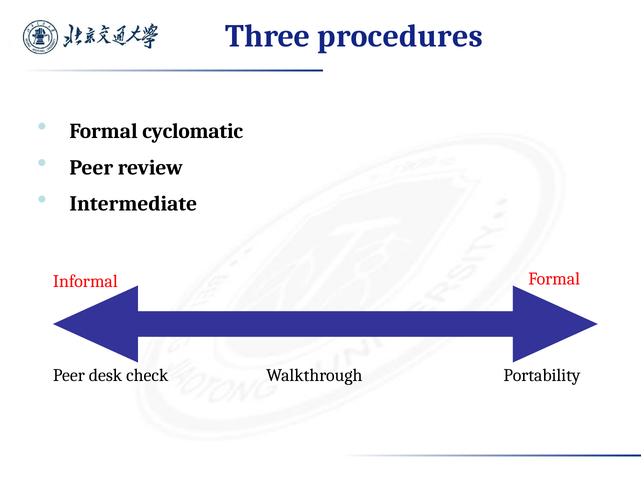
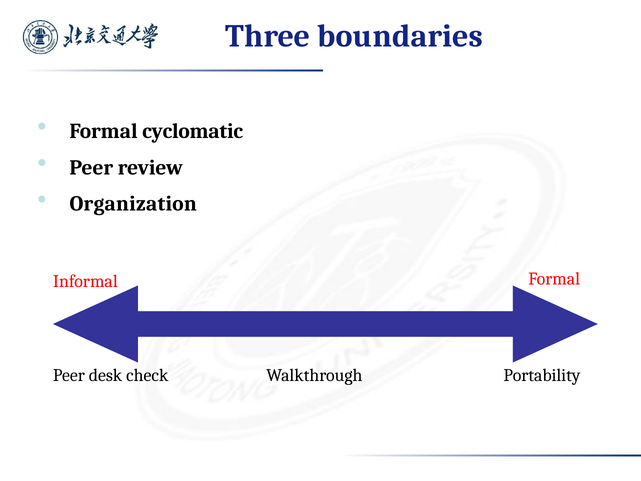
procedures: procedures -> boundaries
Intermediate: Intermediate -> Organization
